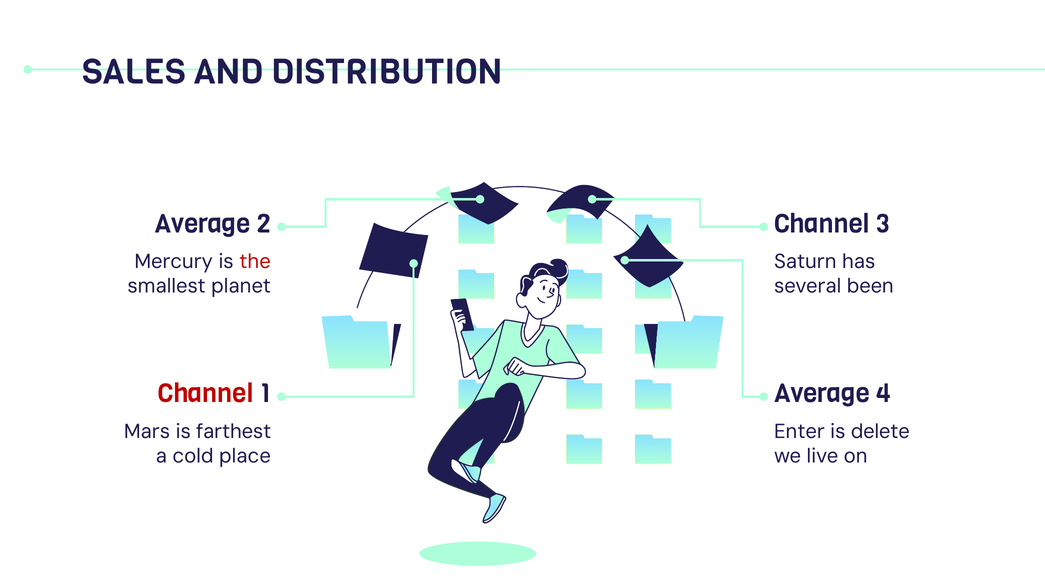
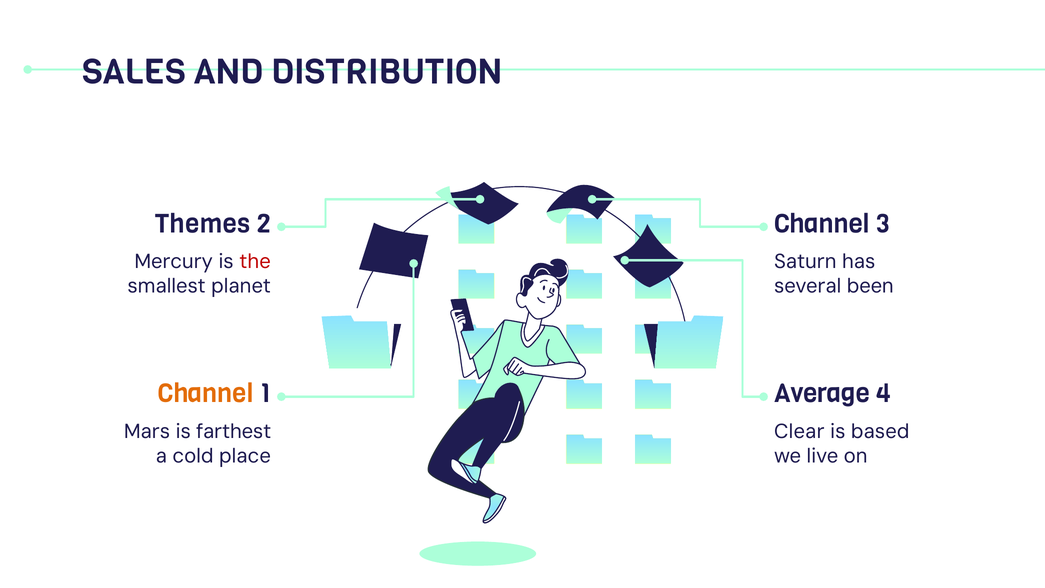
Average at (203, 224): Average -> Themes
Channel at (206, 394) colour: red -> orange
Enter: Enter -> Clear
delete: delete -> based
